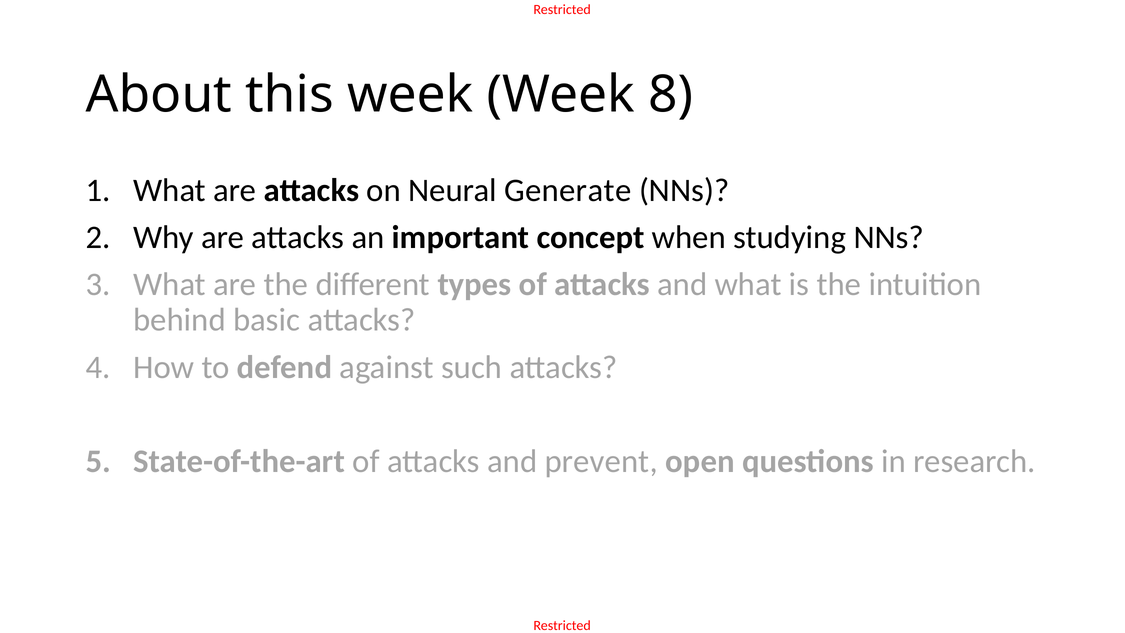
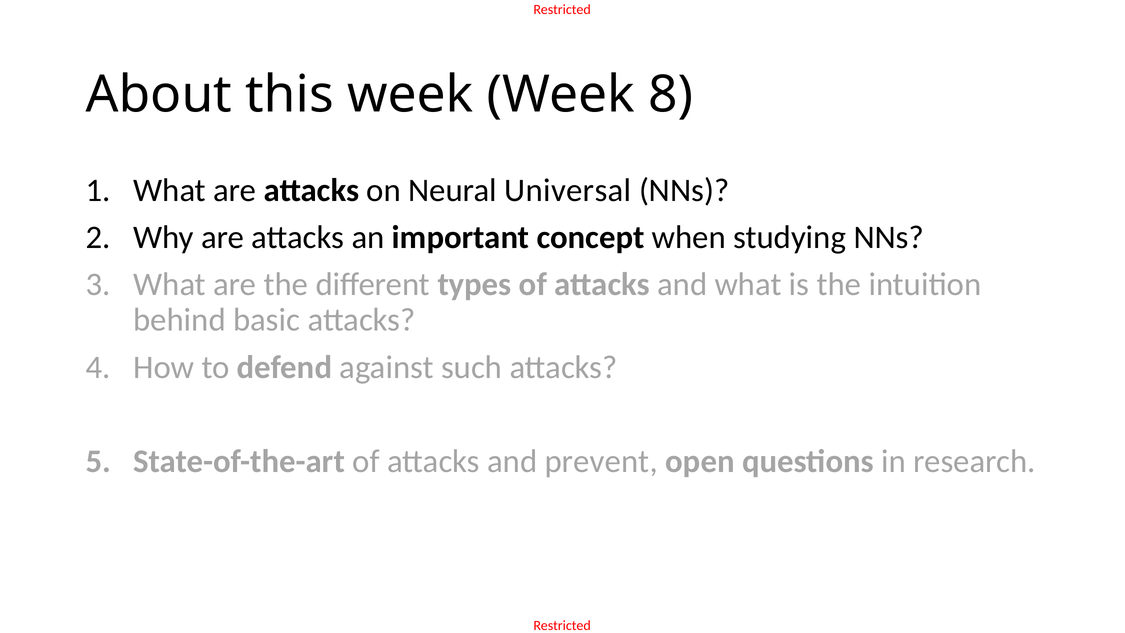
Generate: Generate -> Universal
